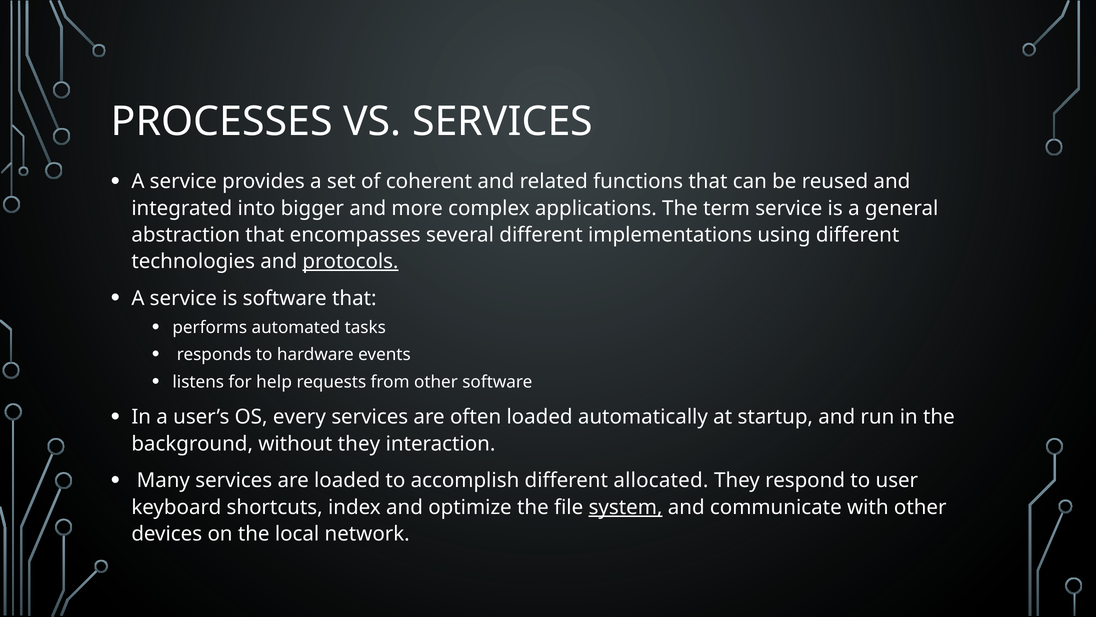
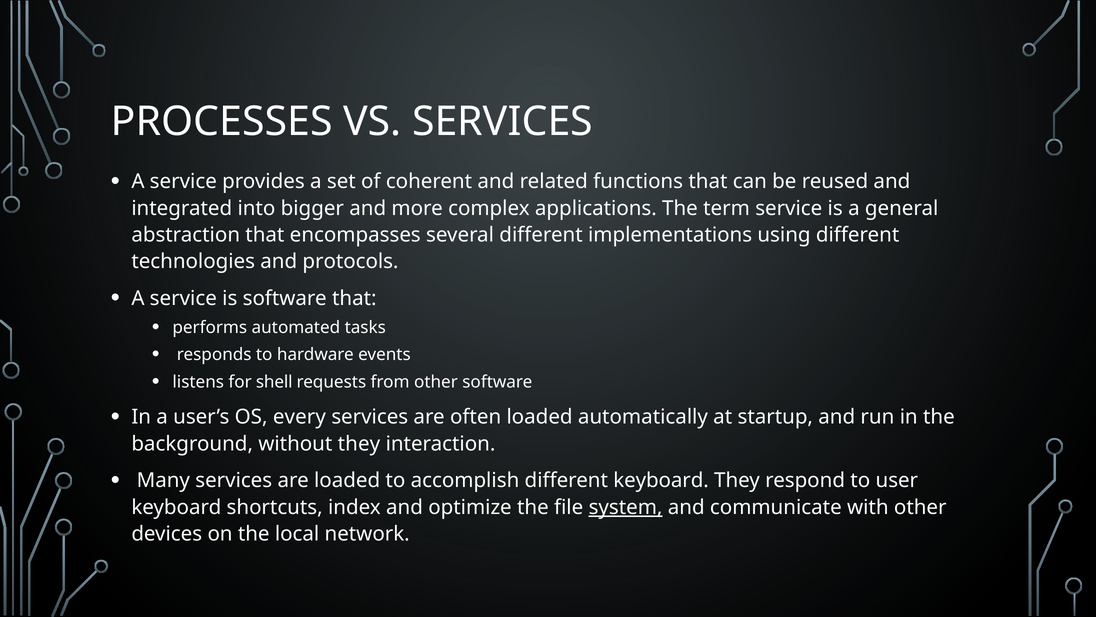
protocols underline: present -> none
help: help -> shell
different allocated: allocated -> keyboard
